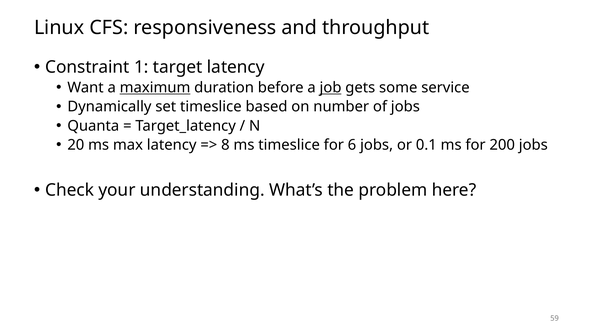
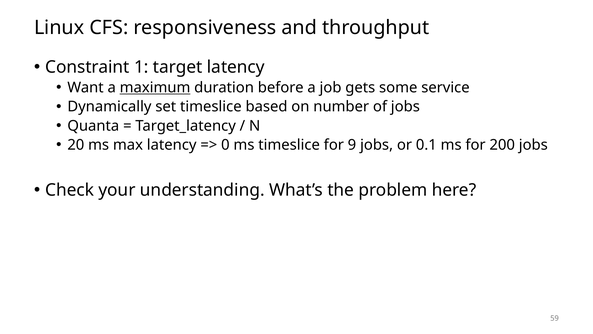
job underline: present -> none
8: 8 -> 0
6: 6 -> 9
